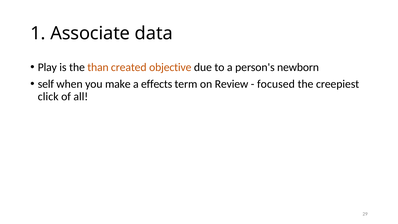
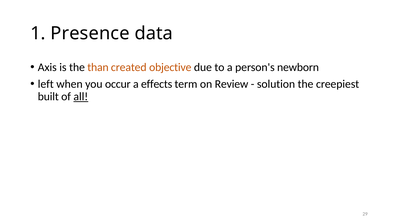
Associate: Associate -> Presence
Play: Play -> Axis
self: self -> left
make: make -> occur
focused: focused -> solution
click: click -> built
all underline: none -> present
